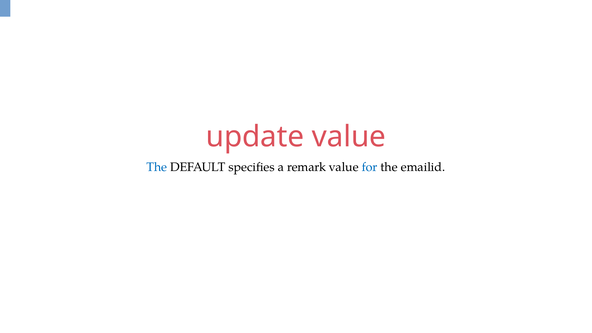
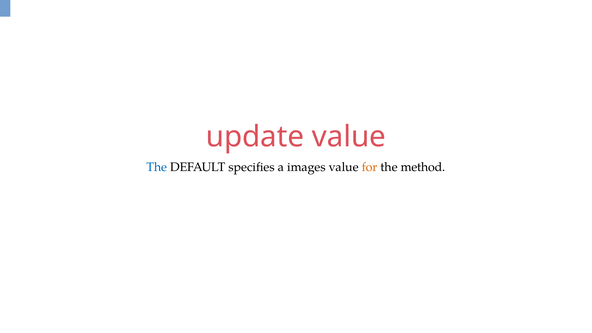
remark: remark -> images
for colour: blue -> orange
emailid: emailid -> method
